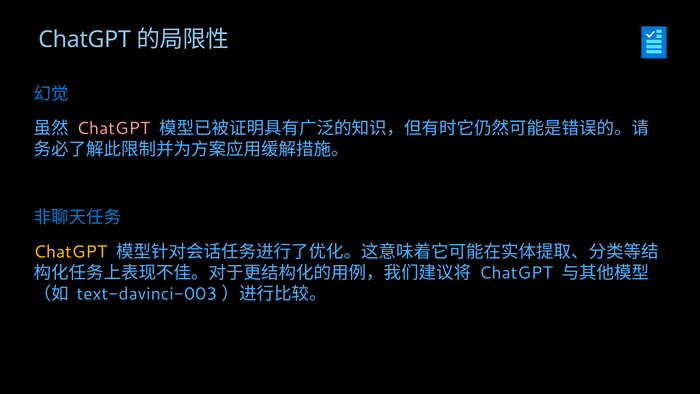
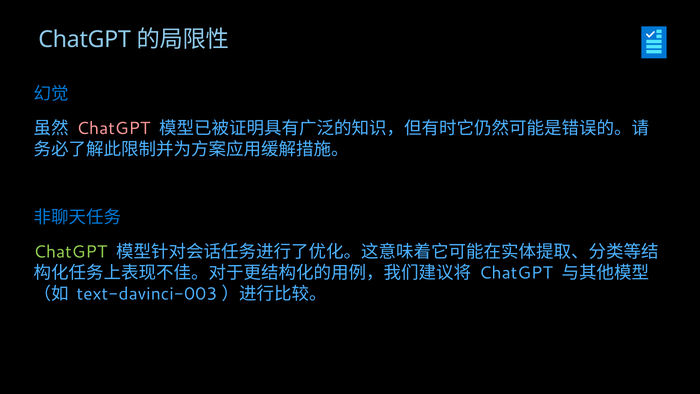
ChatGPT at (70, 252) colour: yellow -> light green
